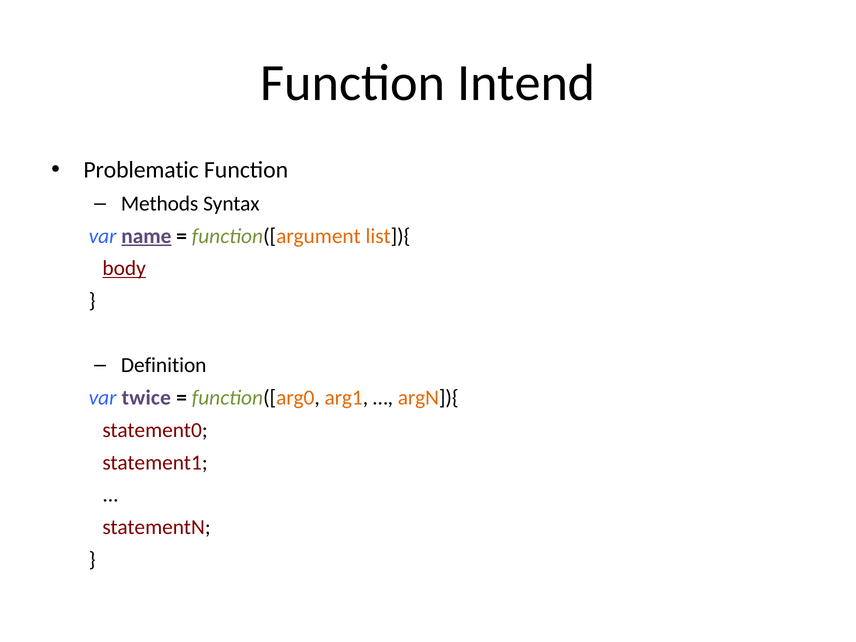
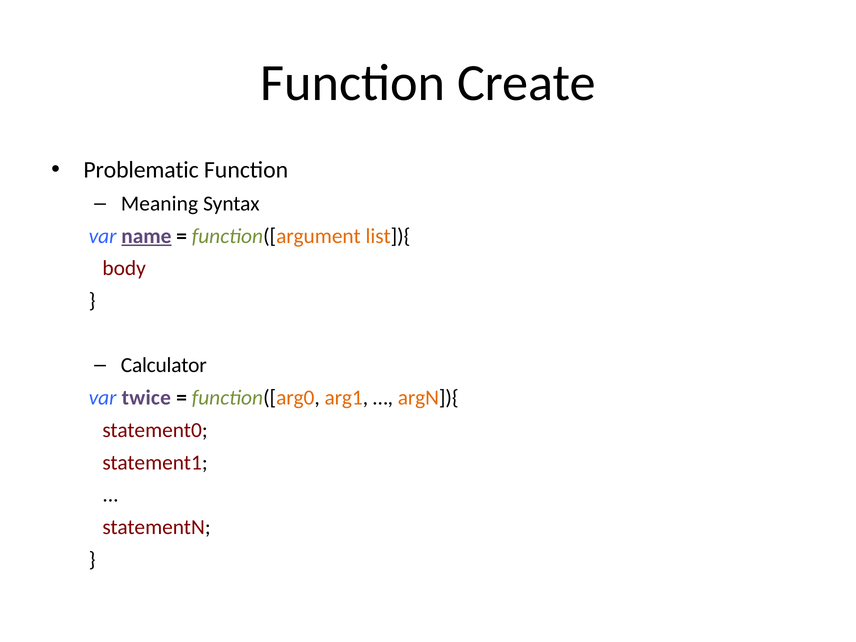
Intend: Intend -> Create
Methods: Methods -> Meaning
body underline: present -> none
Definition: Definition -> Calculator
